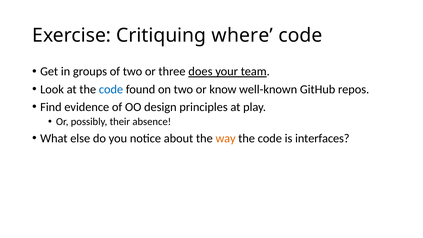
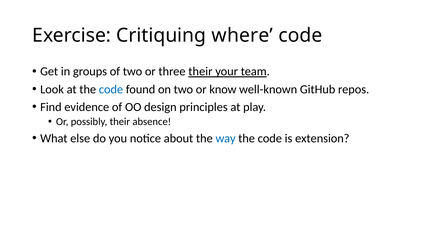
three does: does -> their
way colour: orange -> blue
interfaces: interfaces -> extension
